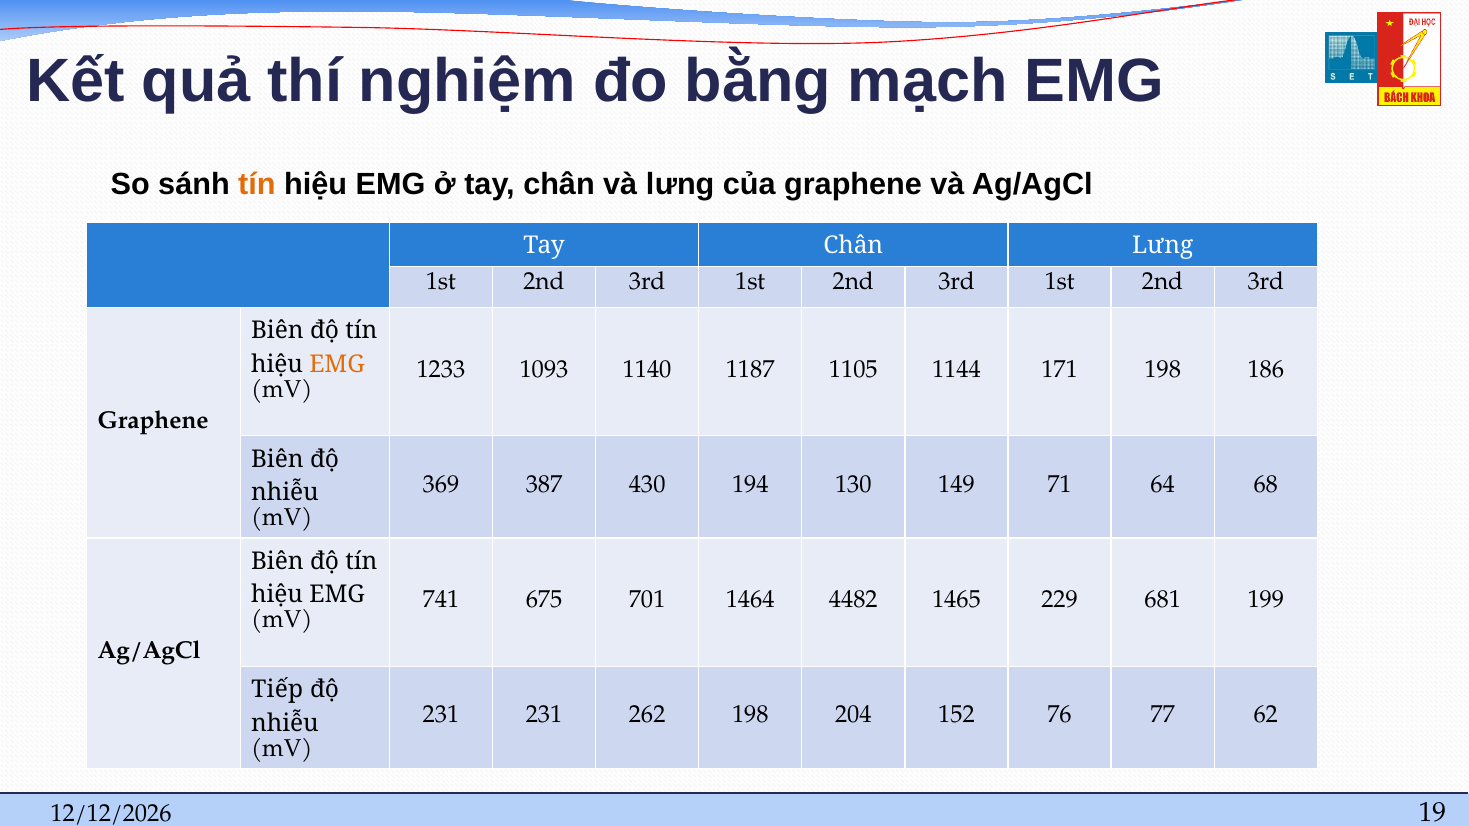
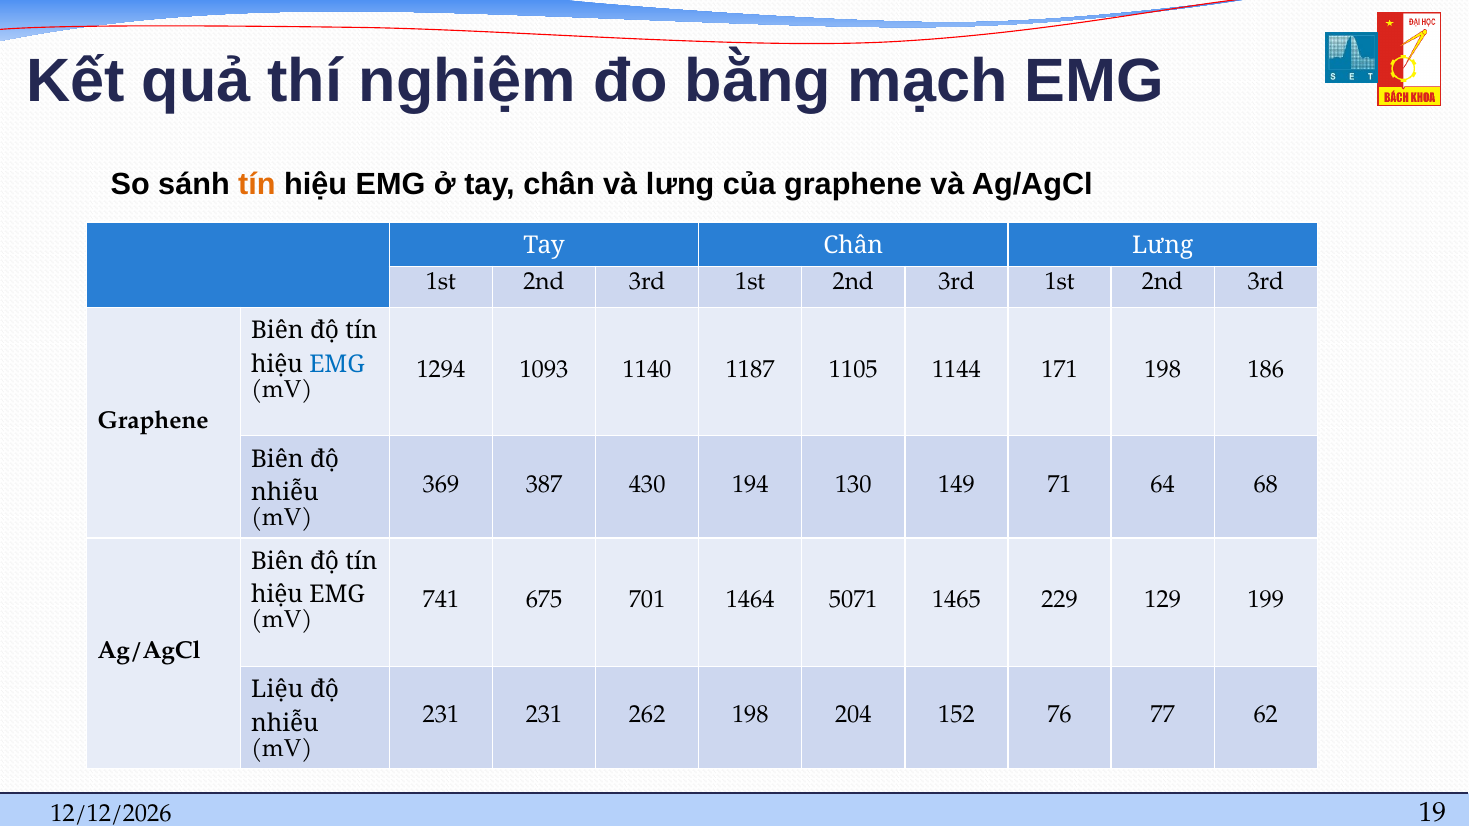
EMG at (337, 364) colour: orange -> blue
1233: 1233 -> 1294
4482: 4482 -> 5071
681: 681 -> 129
Tiếp: Tiếp -> Liệu
